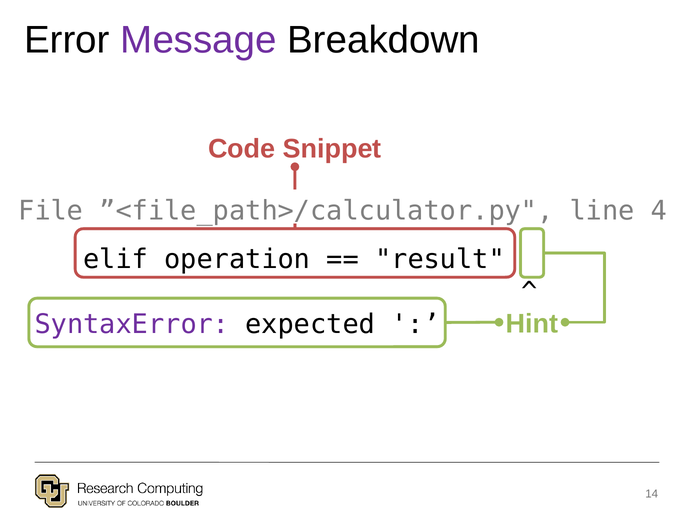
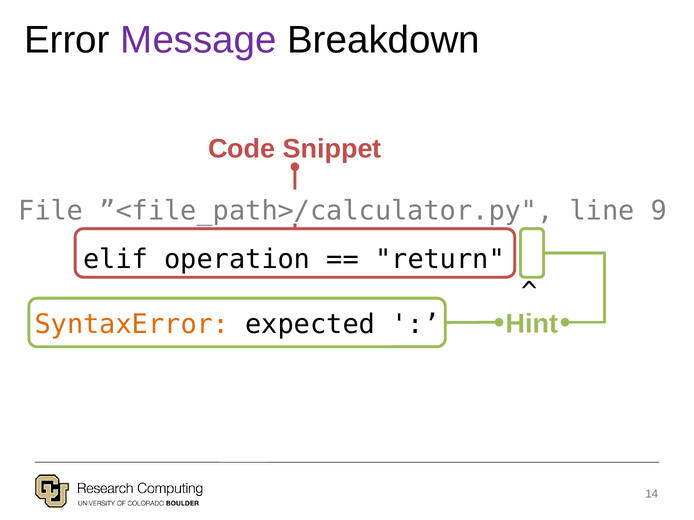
4: 4 -> 9
result: result -> return
SyntaxError colour: purple -> orange
